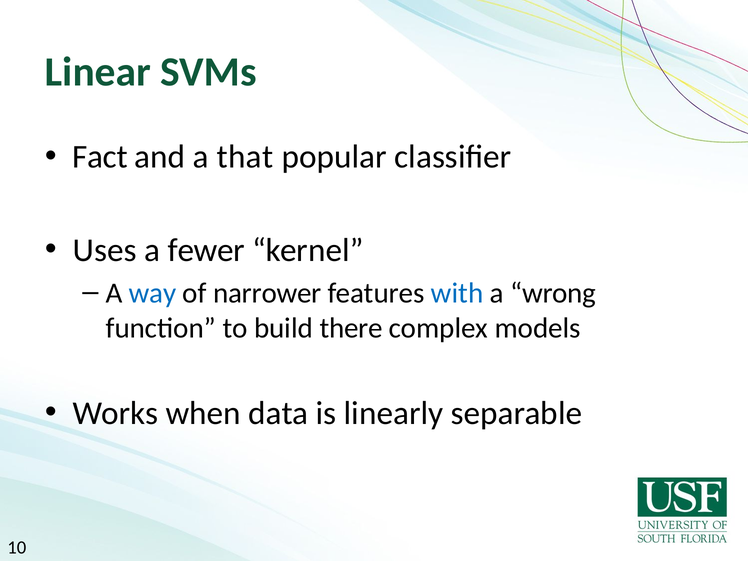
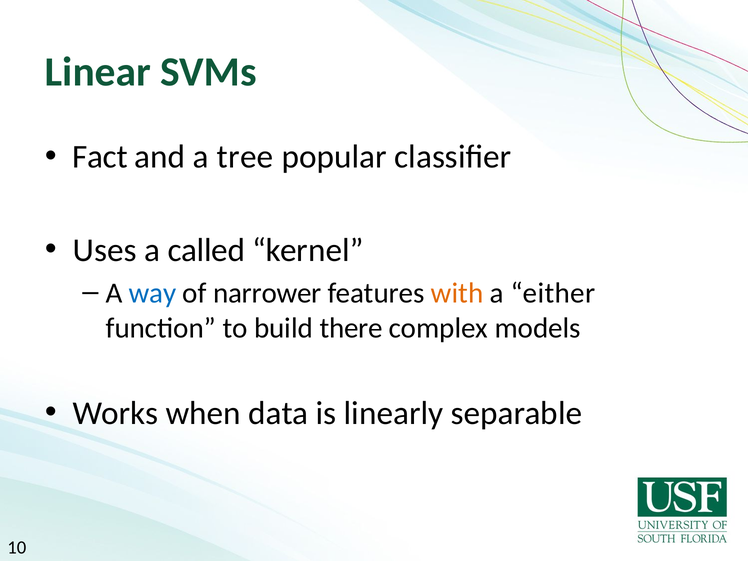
that: that -> tree
fewer: fewer -> called
with colour: blue -> orange
wrong: wrong -> either
